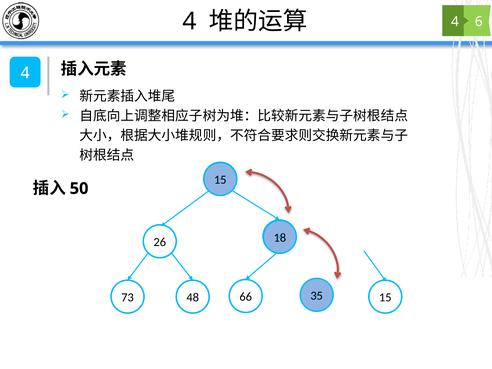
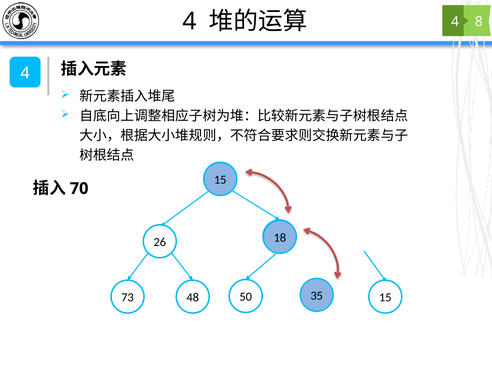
6: 6 -> 8
50: 50 -> 70
66: 66 -> 50
